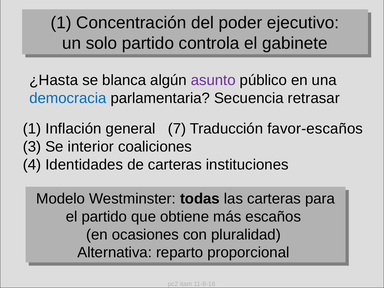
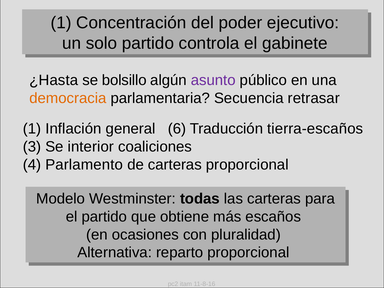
blanca: blanca -> bolsillo
democracia colour: blue -> orange
7: 7 -> 6
favor-escaños: favor-escaños -> tierra-escaños
Identidades: Identidades -> Parlamento
carteras instituciones: instituciones -> proporcional
